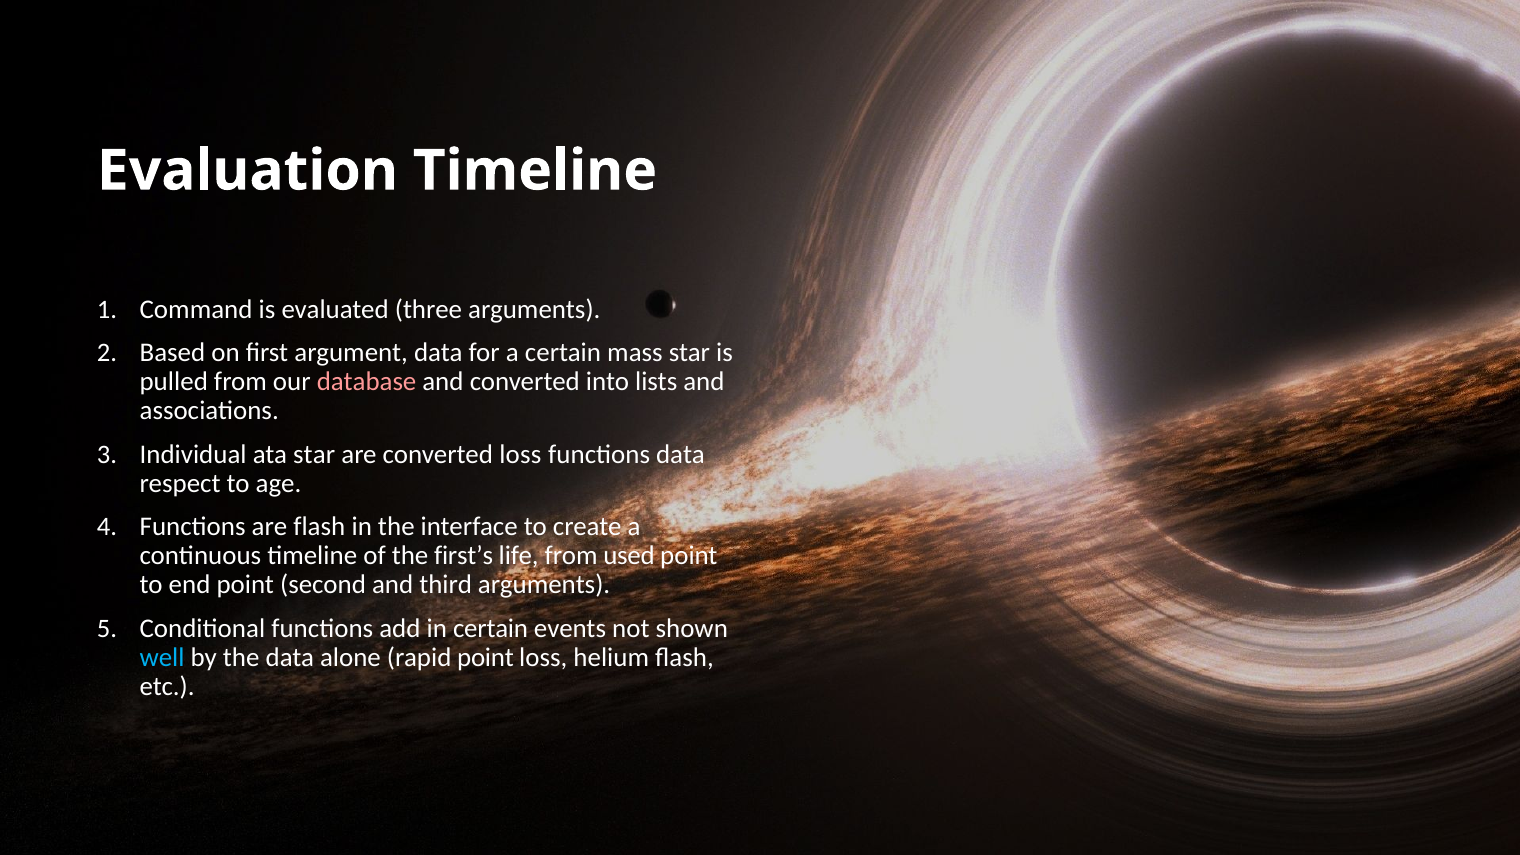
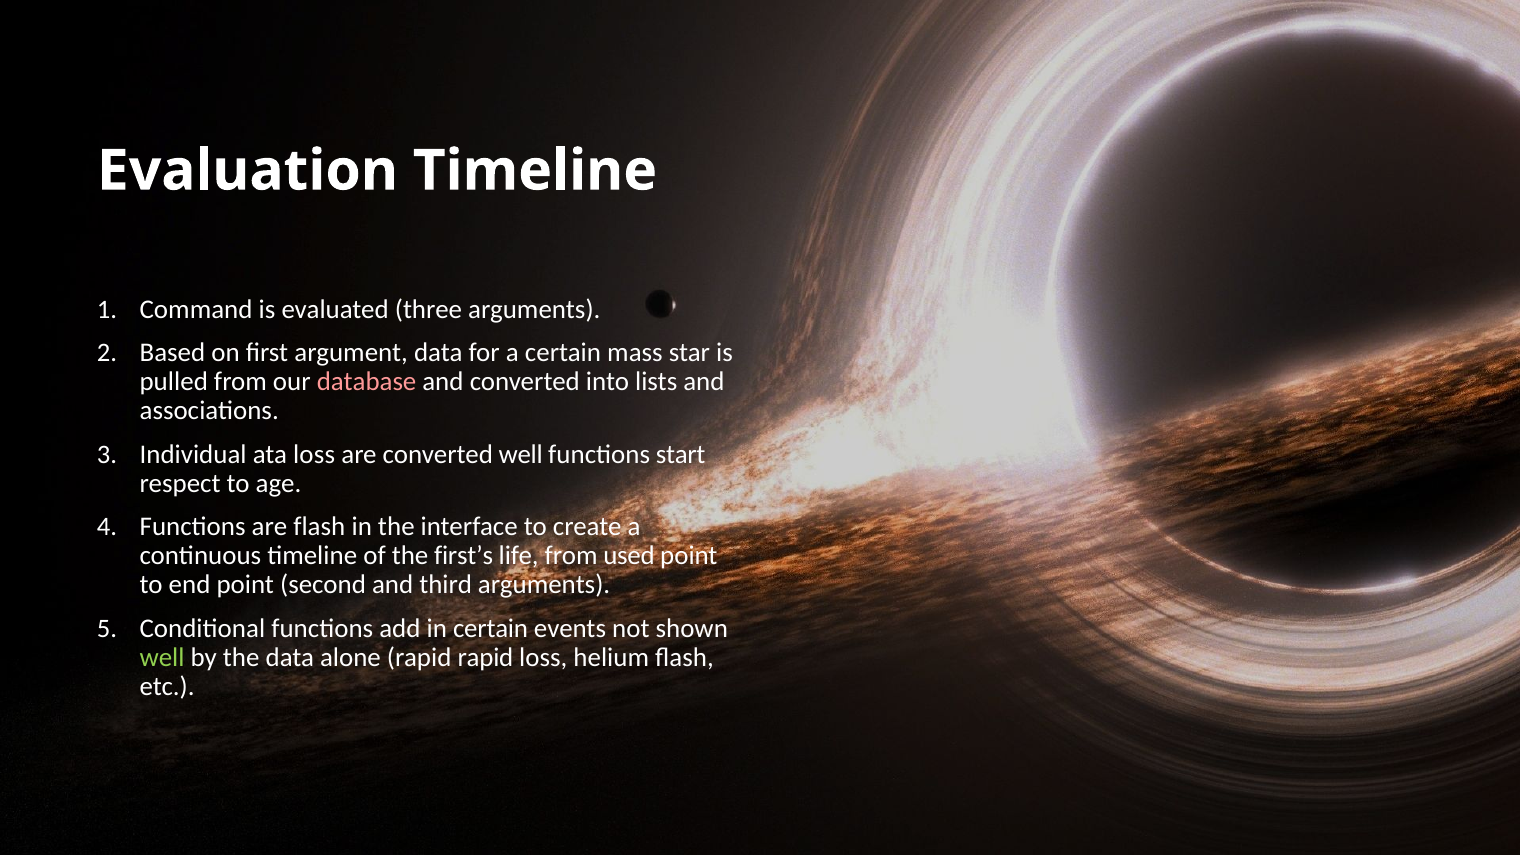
ata star: star -> loss
converted loss: loss -> well
functions data: data -> start
well at (162, 657) colour: light blue -> light green
rapid point: point -> rapid
